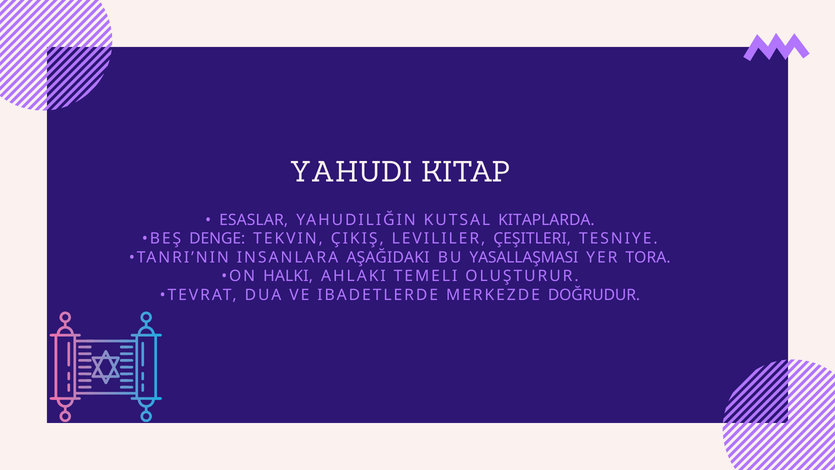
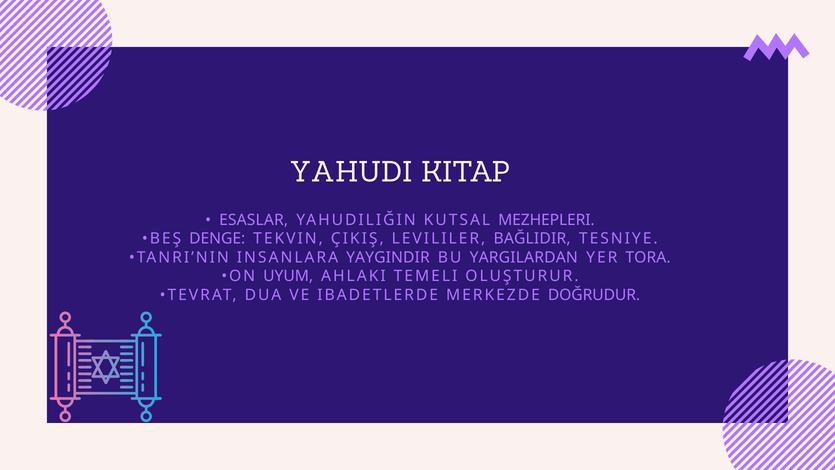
KITAPLARDA: KITAPLARDA -> MEZHEPLERI
ÇEŞITLERI: ÇEŞITLERI -> BAĞLIDIR
AŞAĞIDAKI: AŞAĞIDAKI -> YAYGINDIR
YASALLAŞMASI: YASALLAŞMASI -> YARGILARDAN
HALKI: HALKI -> UYUM
